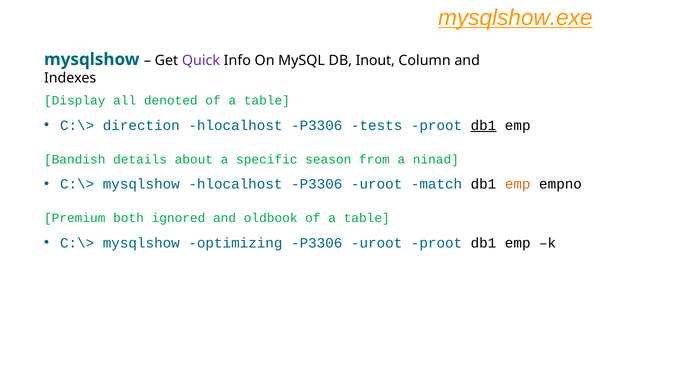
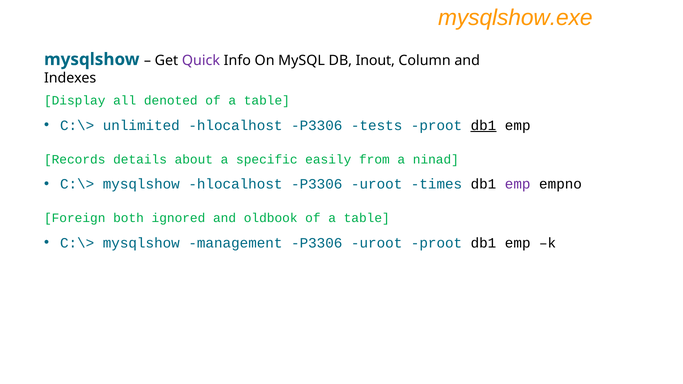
mysqlshow.exe underline: present -> none
direction: direction -> unlimited
Bandish: Bandish -> Records
season: season -> easily
match: match -> times
emp at (518, 184) colour: orange -> purple
Premium: Premium -> Foreign
optimizing: optimizing -> management
